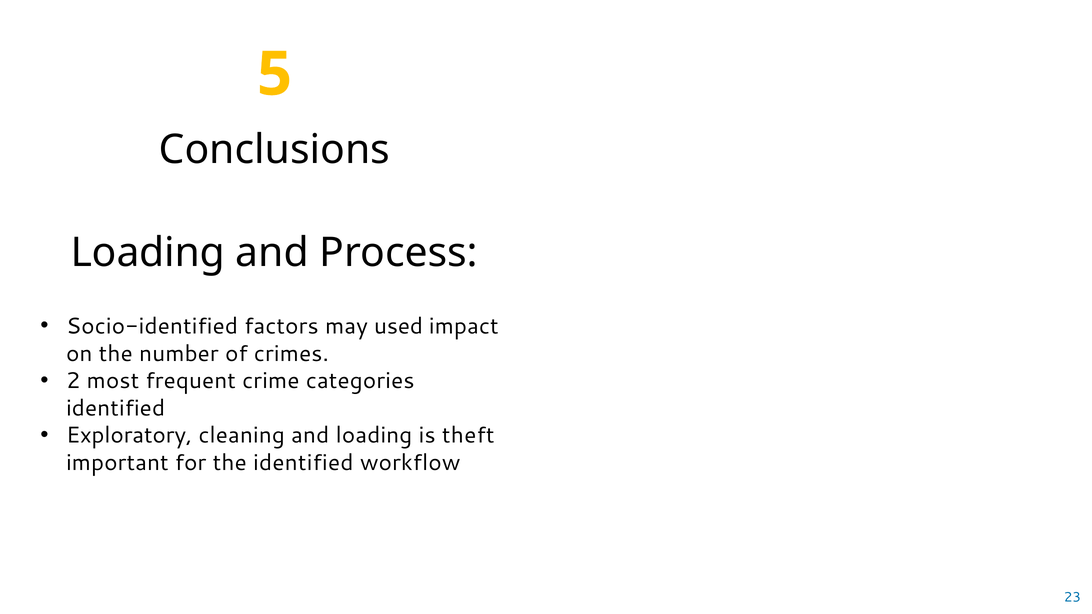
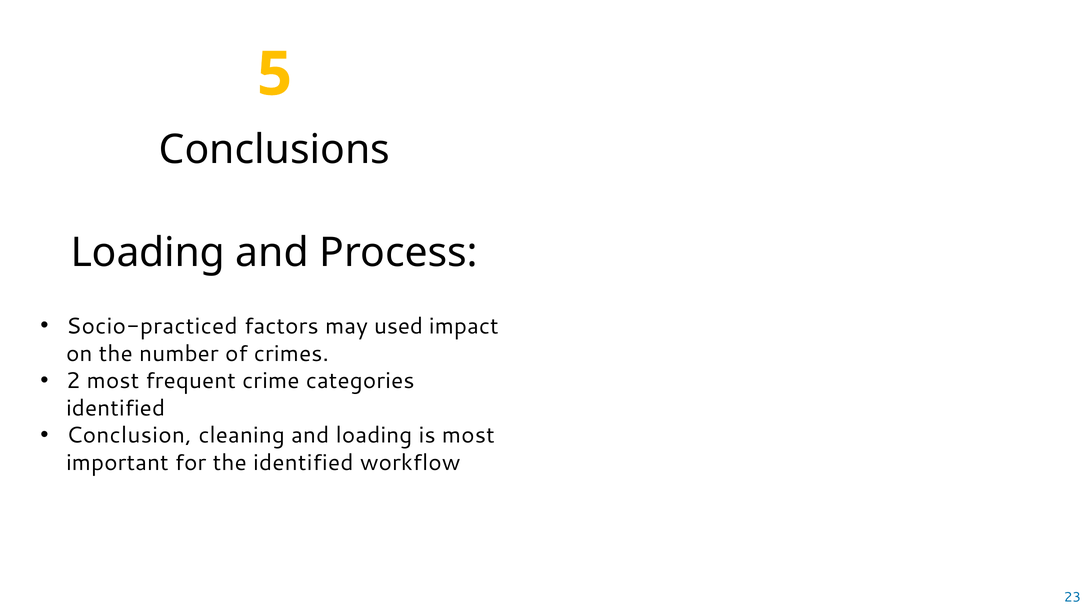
Socio-identified: Socio-identified -> Socio-practiced
Exploratory: Exploratory -> Conclusion
is theft: theft -> most
